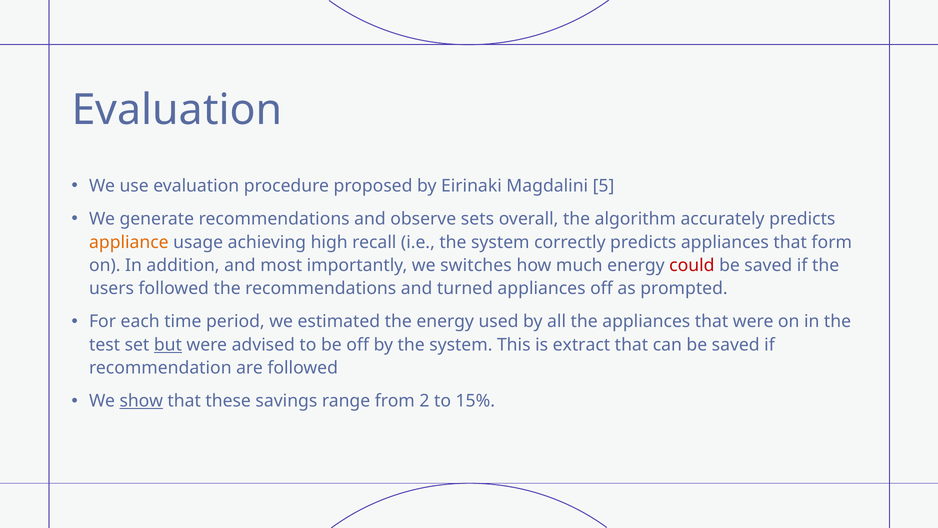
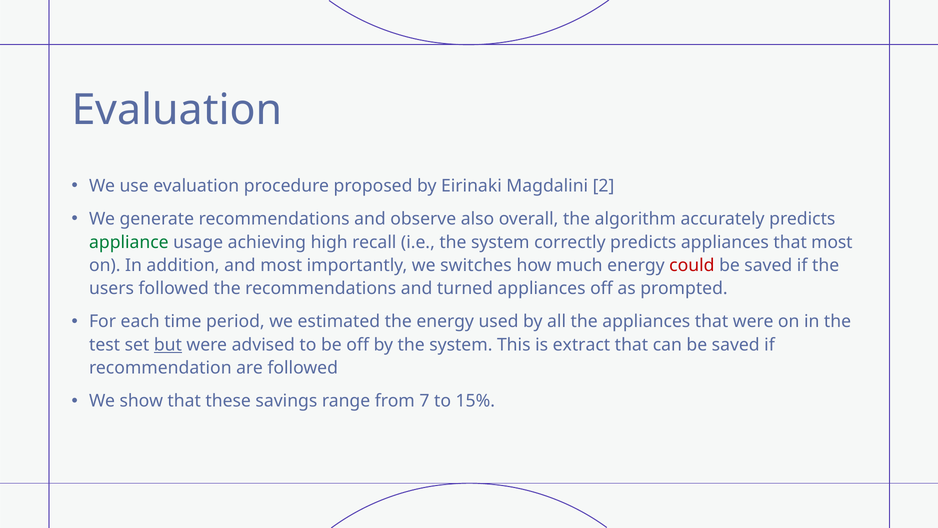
5: 5 -> 2
sets: sets -> also
appliance colour: orange -> green
that form: form -> most
show underline: present -> none
2: 2 -> 7
